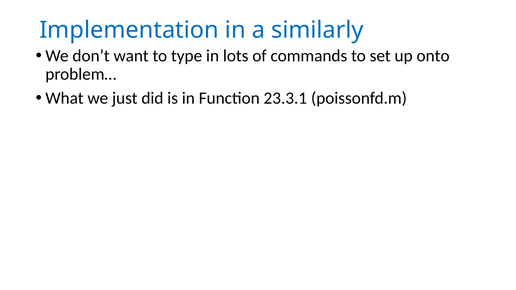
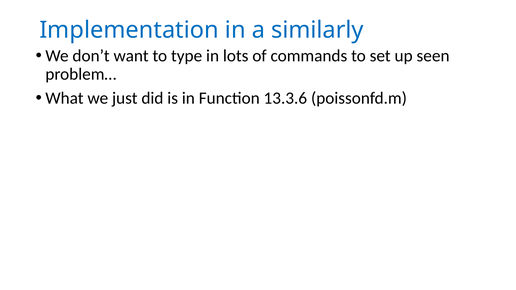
onto: onto -> seen
23.3.1: 23.3.1 -> 13.3.6
